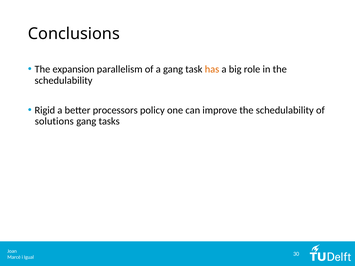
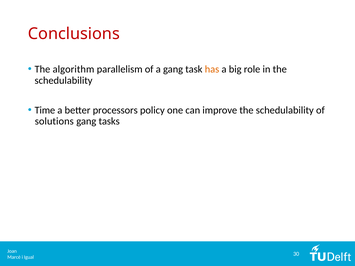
Conclusions colour: black -> red
expansion: expansion -> algorithm
Rigid: Rigid -> Time
